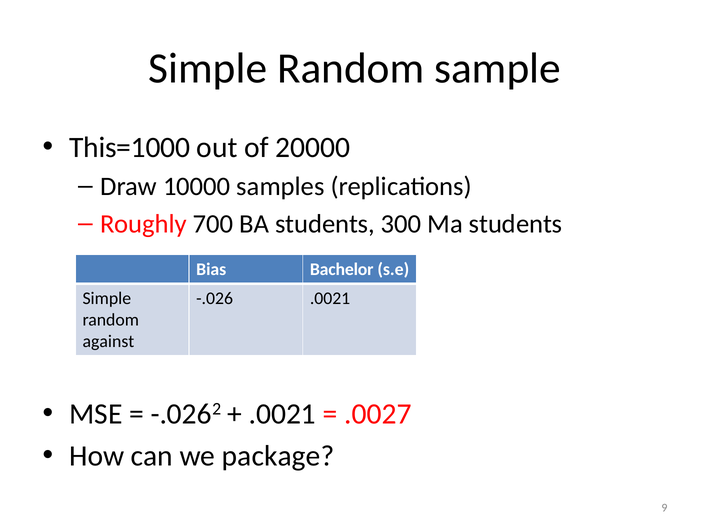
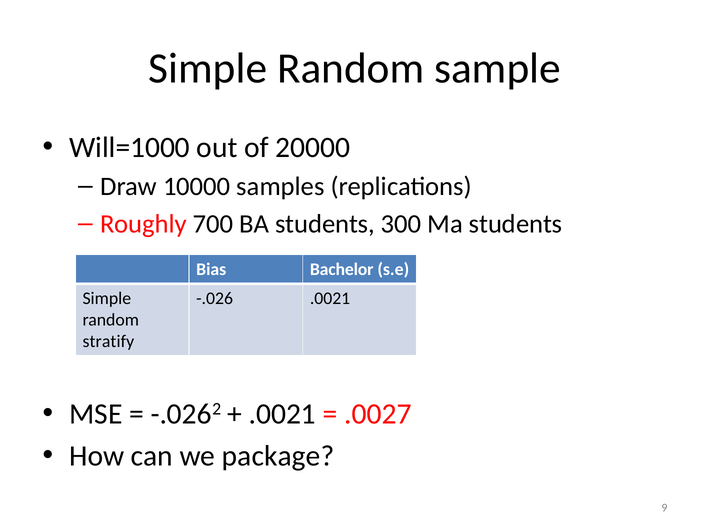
This=1000: This=1000 -> Will=1000
against: against -> stratify
